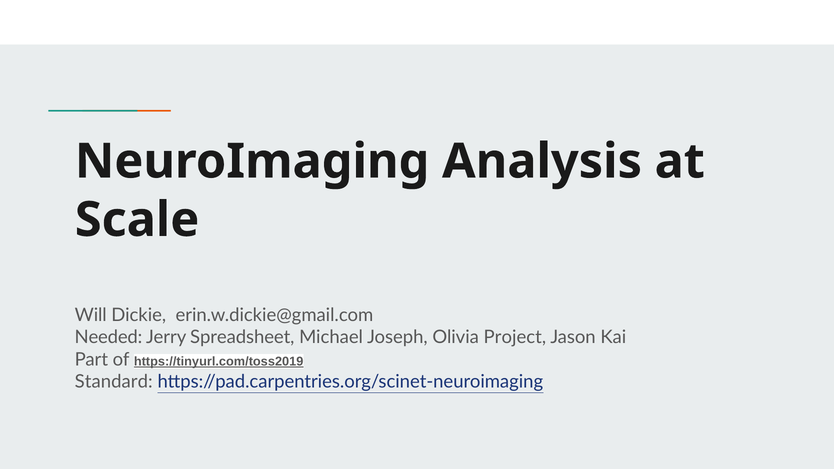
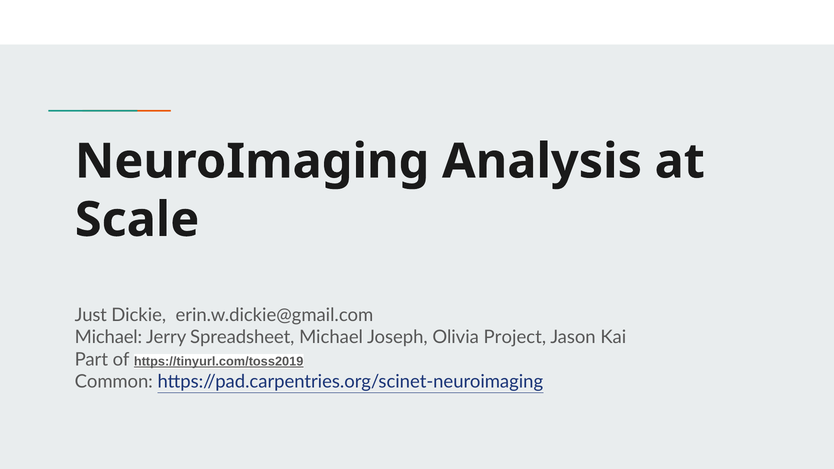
Will: Will -> Just
Needed at (108, 337): Needed -> Michael
Standard: Standard -> Common
